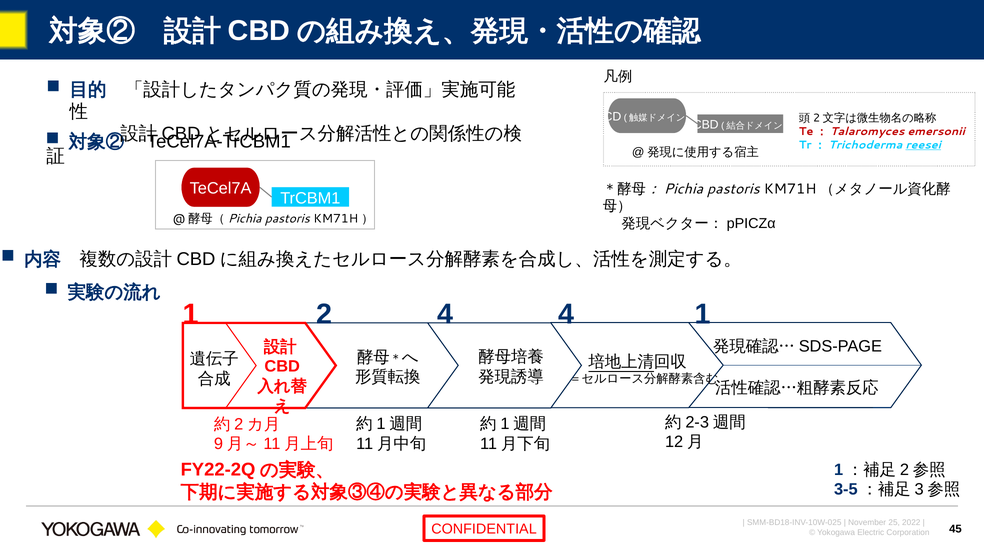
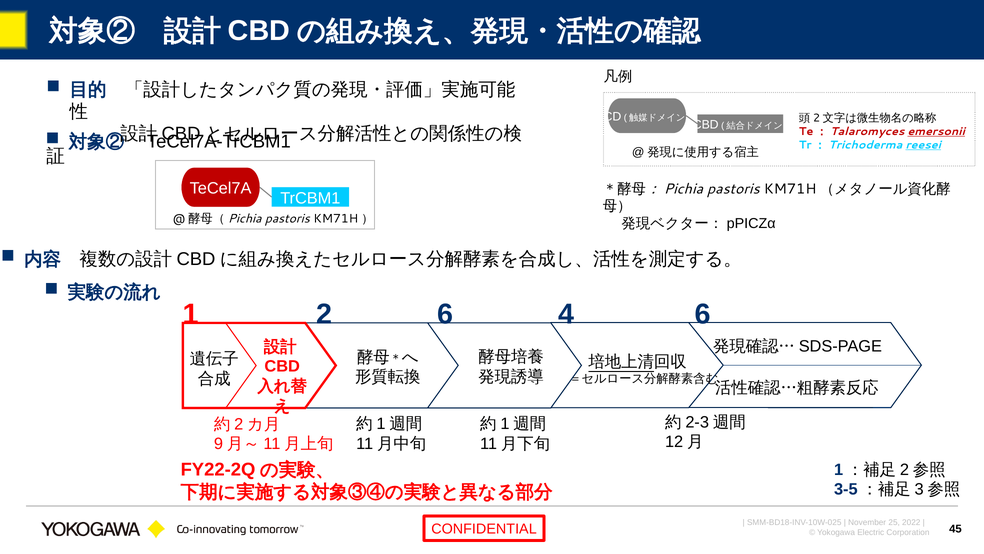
emersonii underline: none -> present
4 at (445, 314): 4 -> 6
4 1: 1 -> 6
